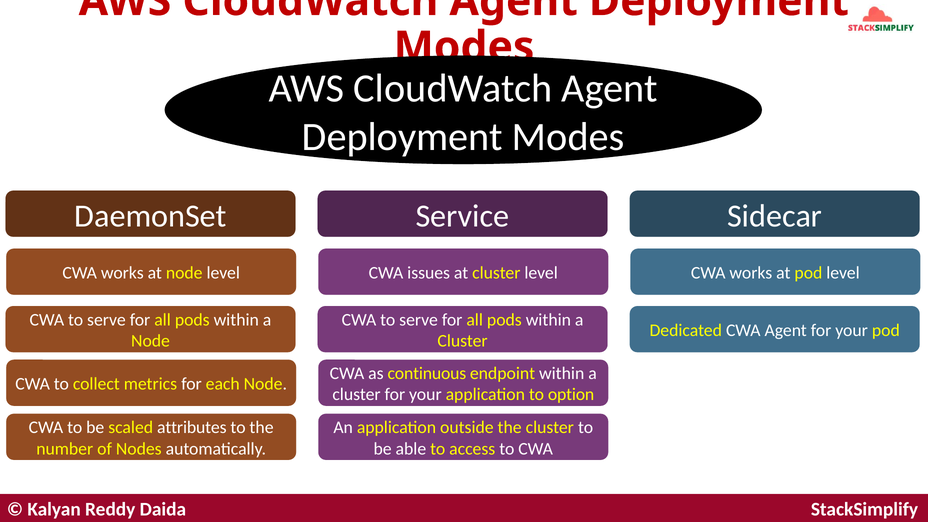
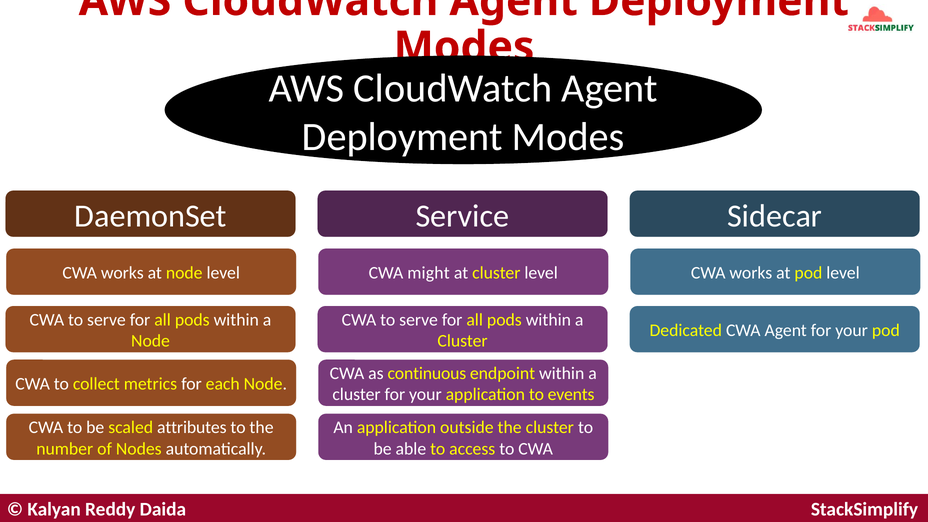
issues: issues -> might
option: option -> events
